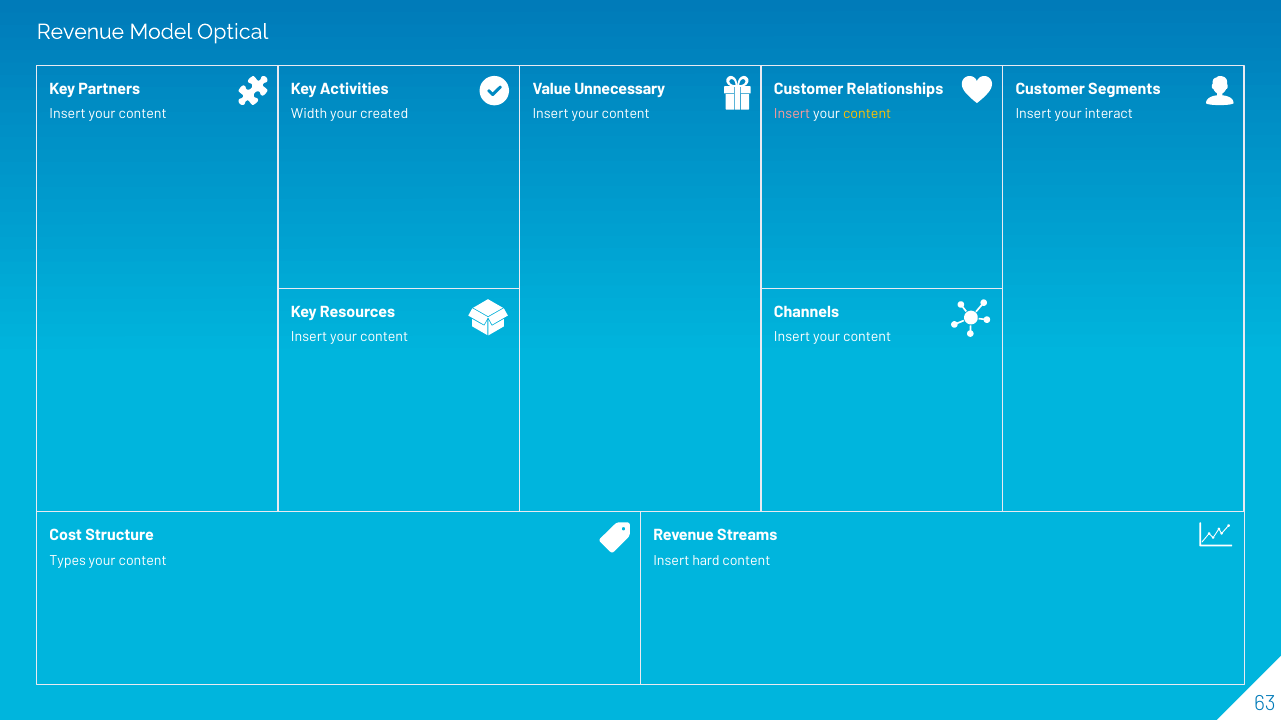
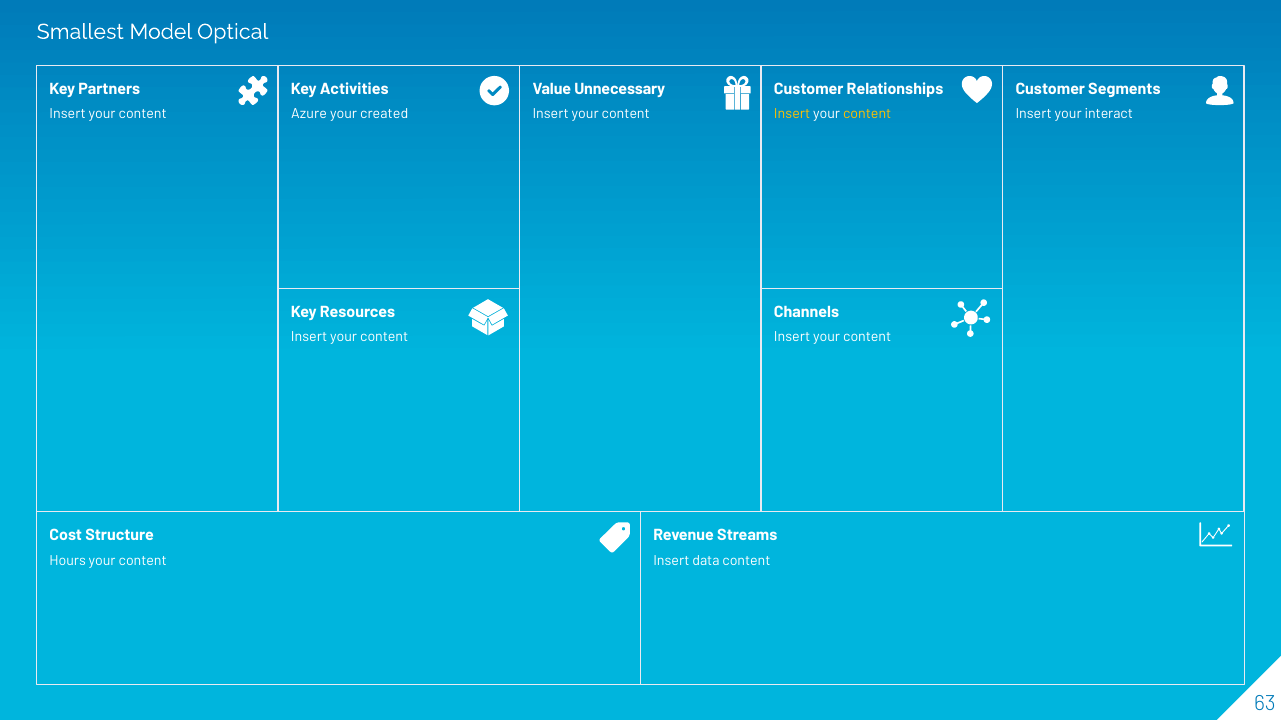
Revenue at (80, 32): Revenue -> Smallest
Width: Width -> Azure
Insert at (792, 114) colour: pink -> yellow
Types: Types -> Hours
hard: hard -> data
